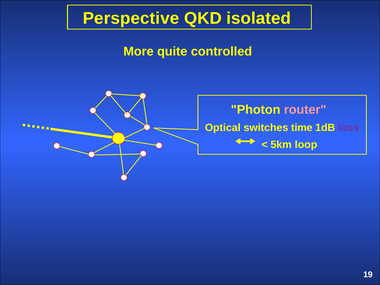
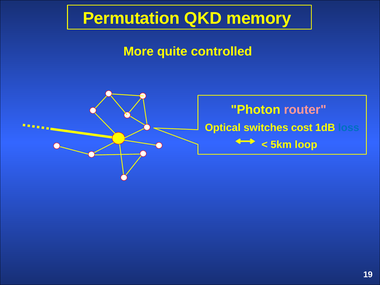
Perspective: Perspective -> Permutation
isolated: isolated -> memory
time: time -> cost
loss colour: purple -> blue
